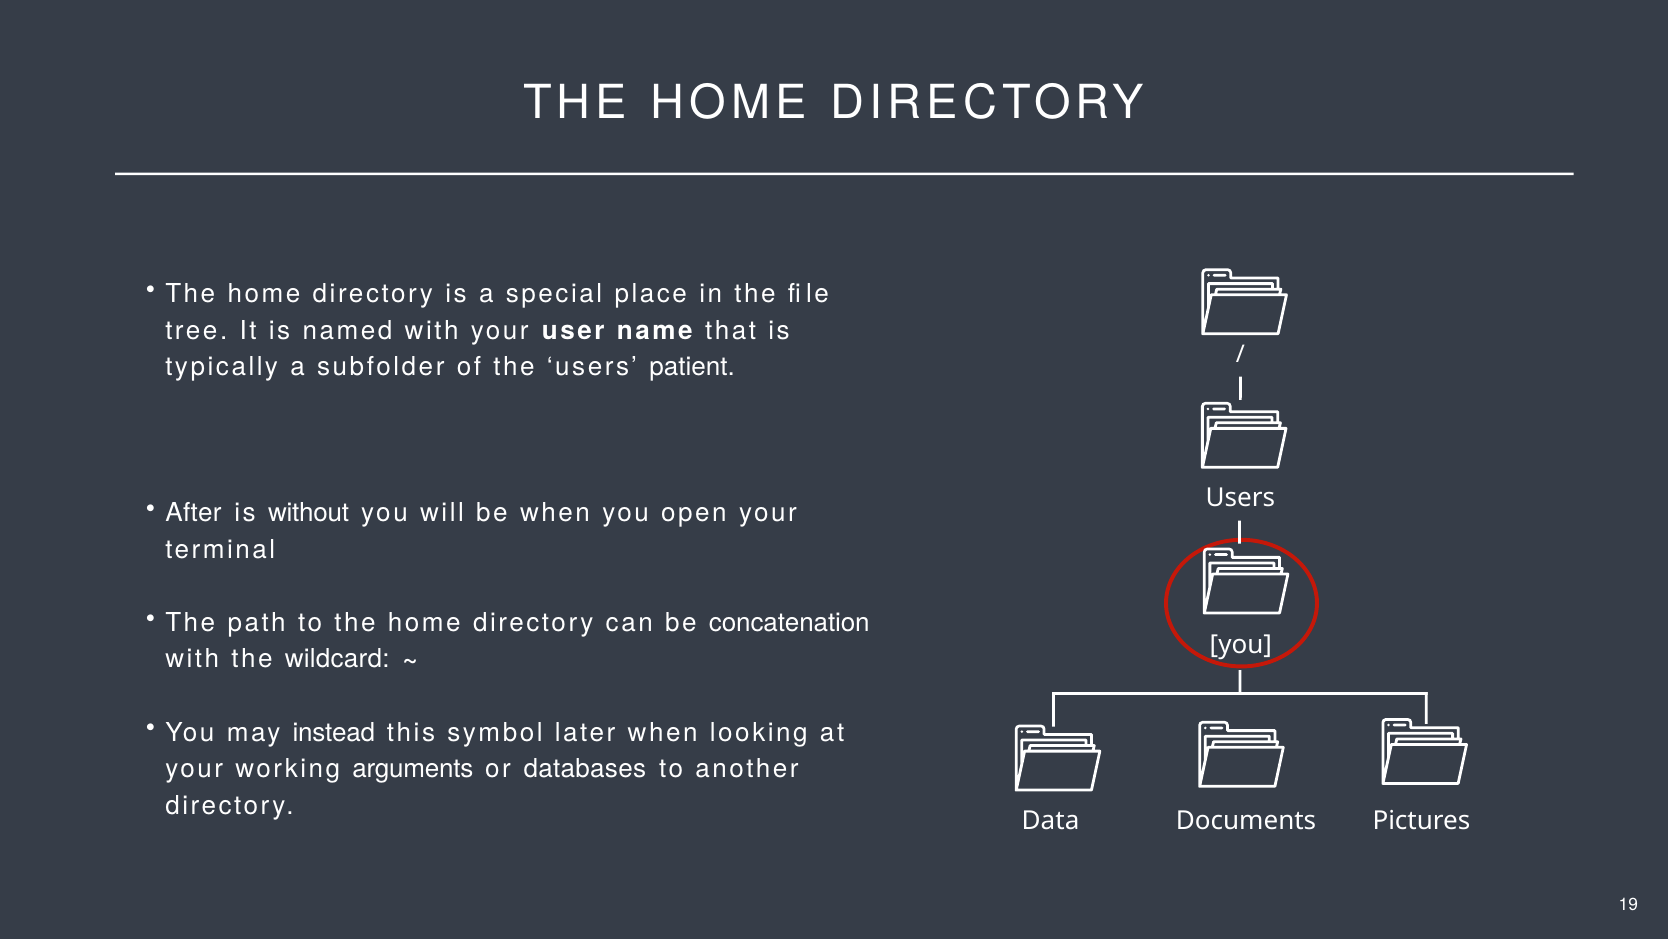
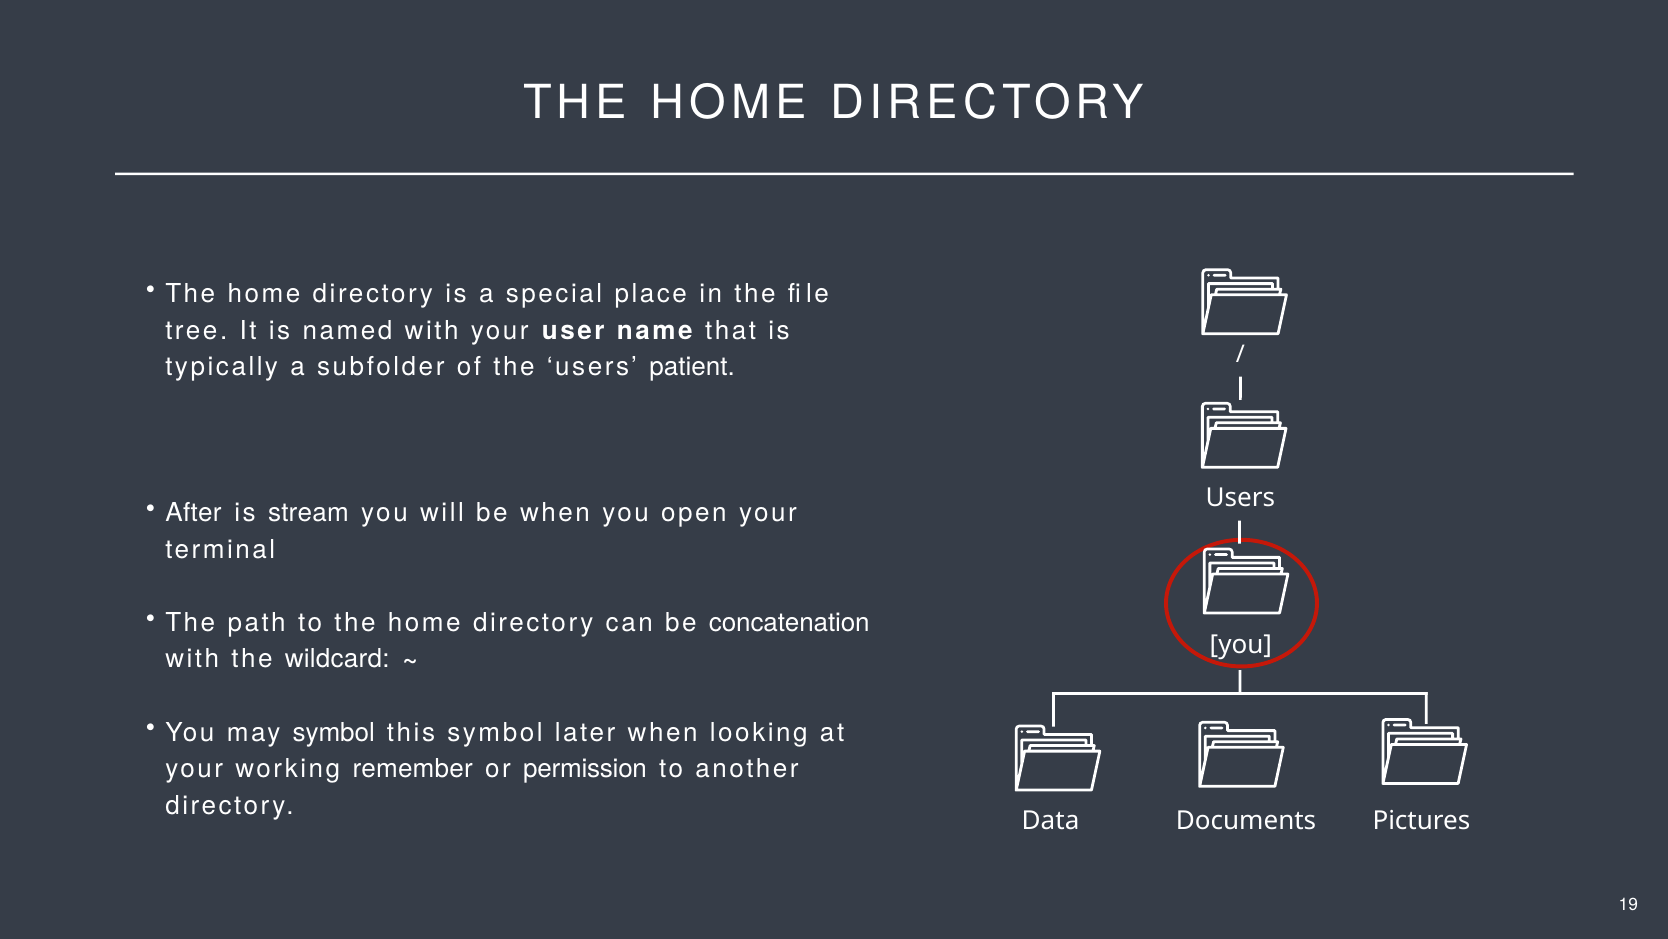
without: without -> stream
may instead: instead -> symbol
arguments: arguments -> remember
databases: databases -> permission
